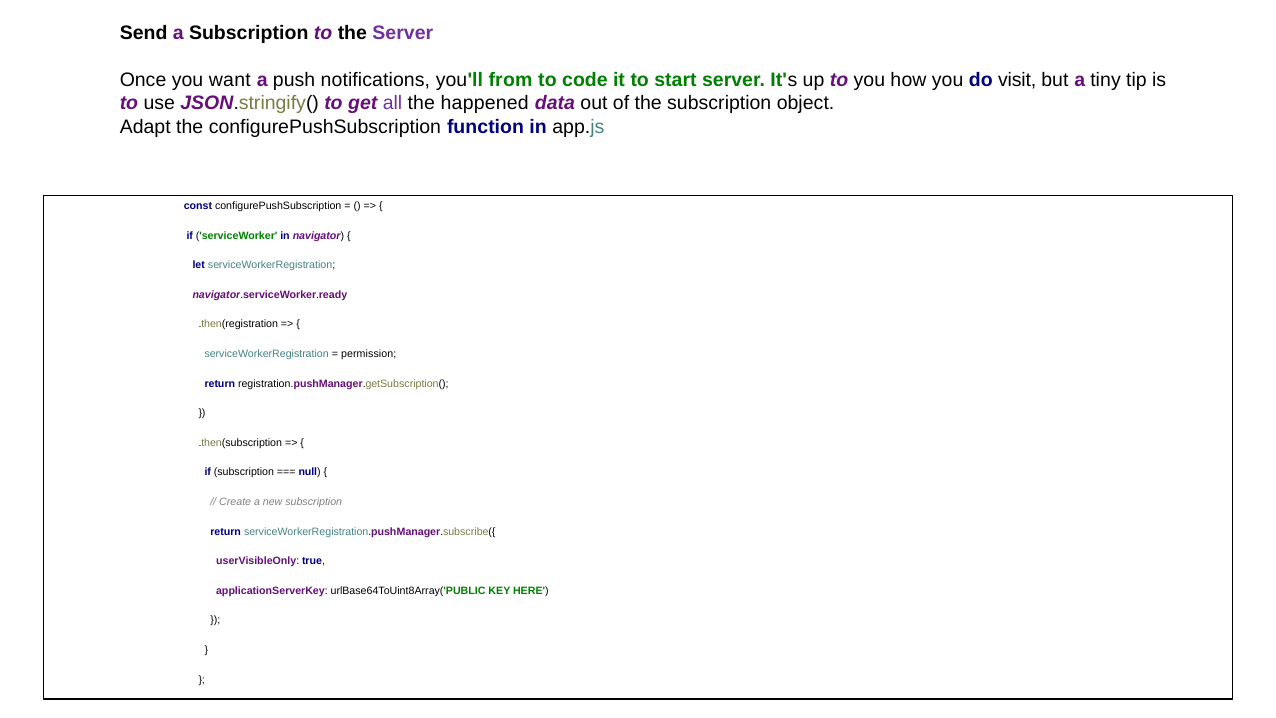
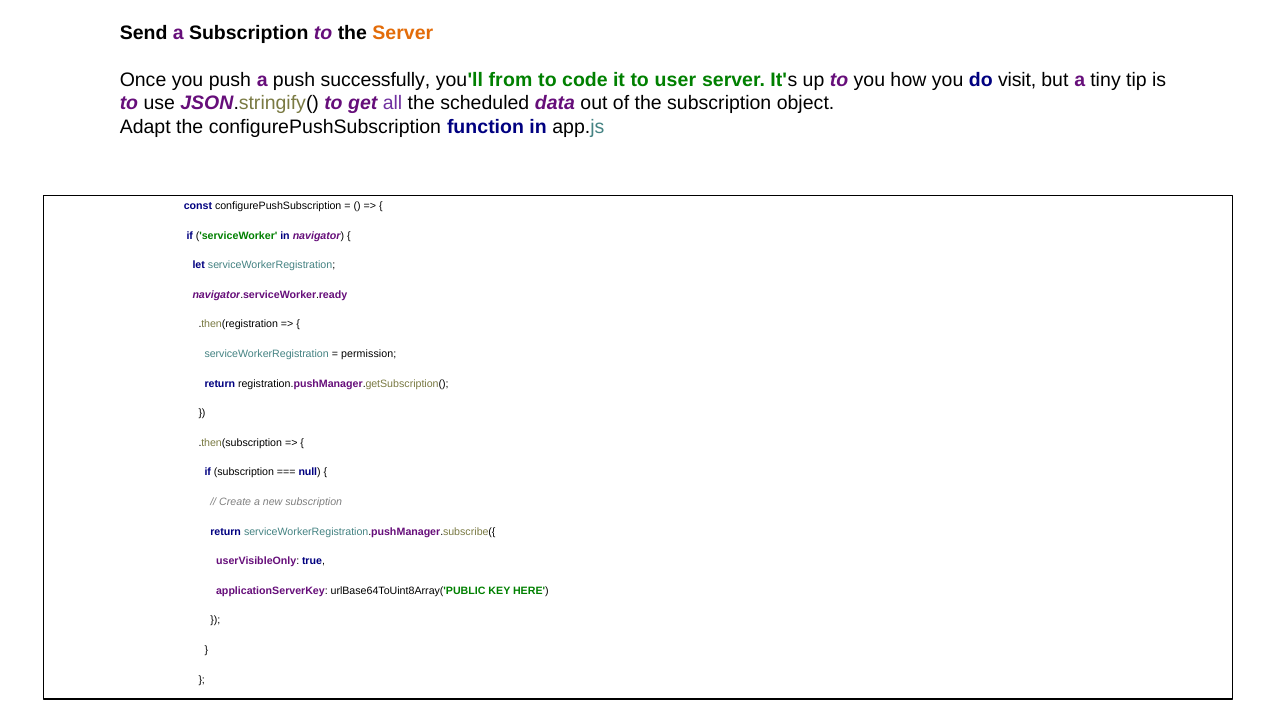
Server at (403, 33) colour: purple -> orange
you want: want -> push
notifications: notifications -> successfully
start: start -> user
happened: happened -> scheduled
